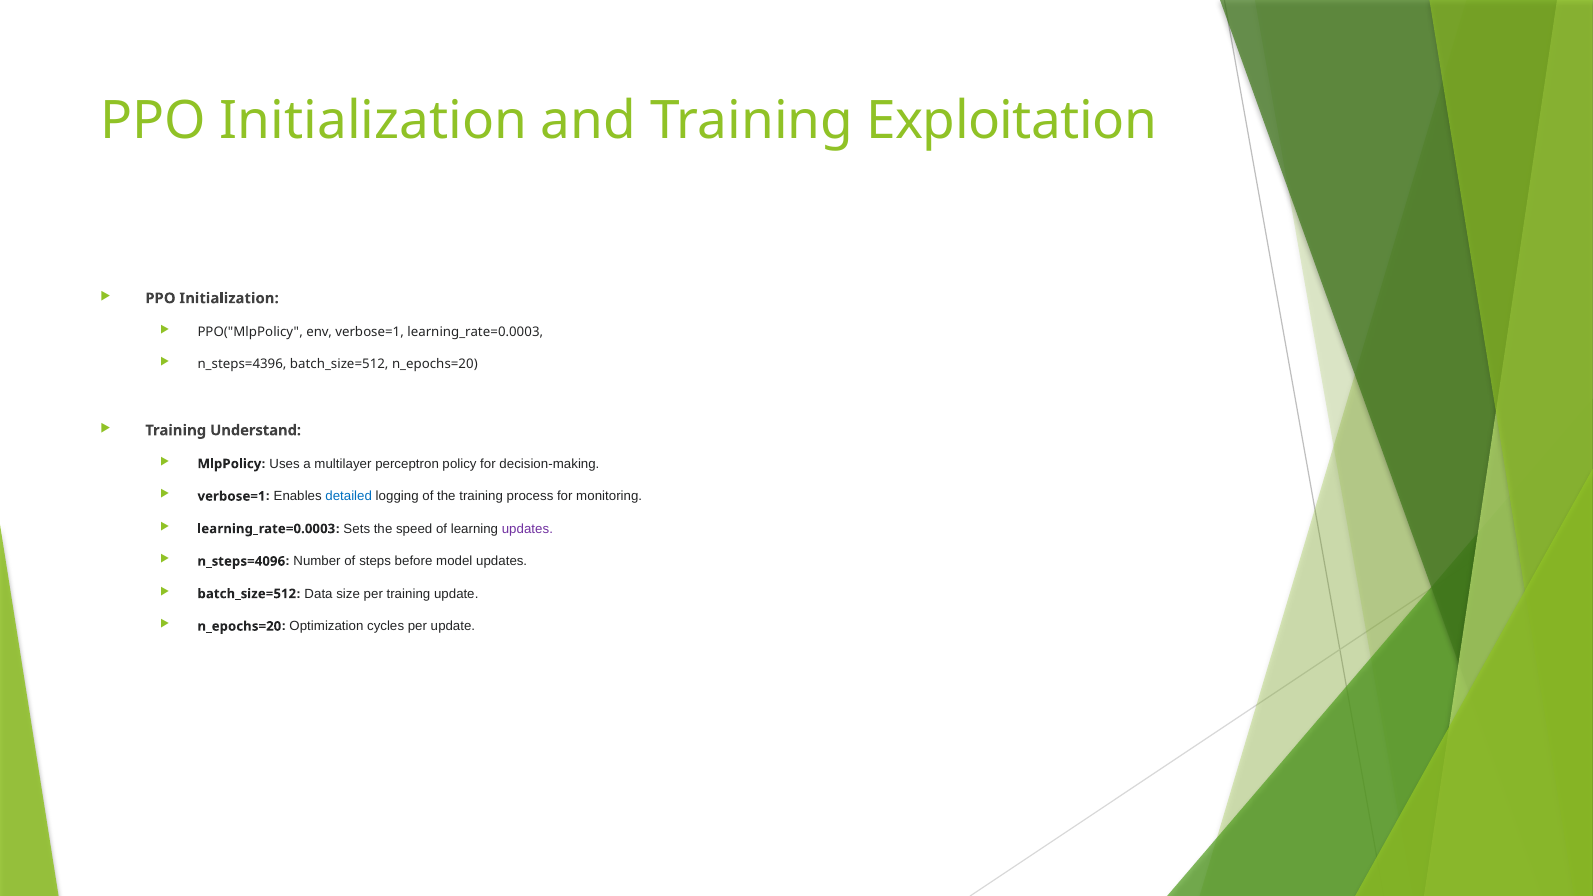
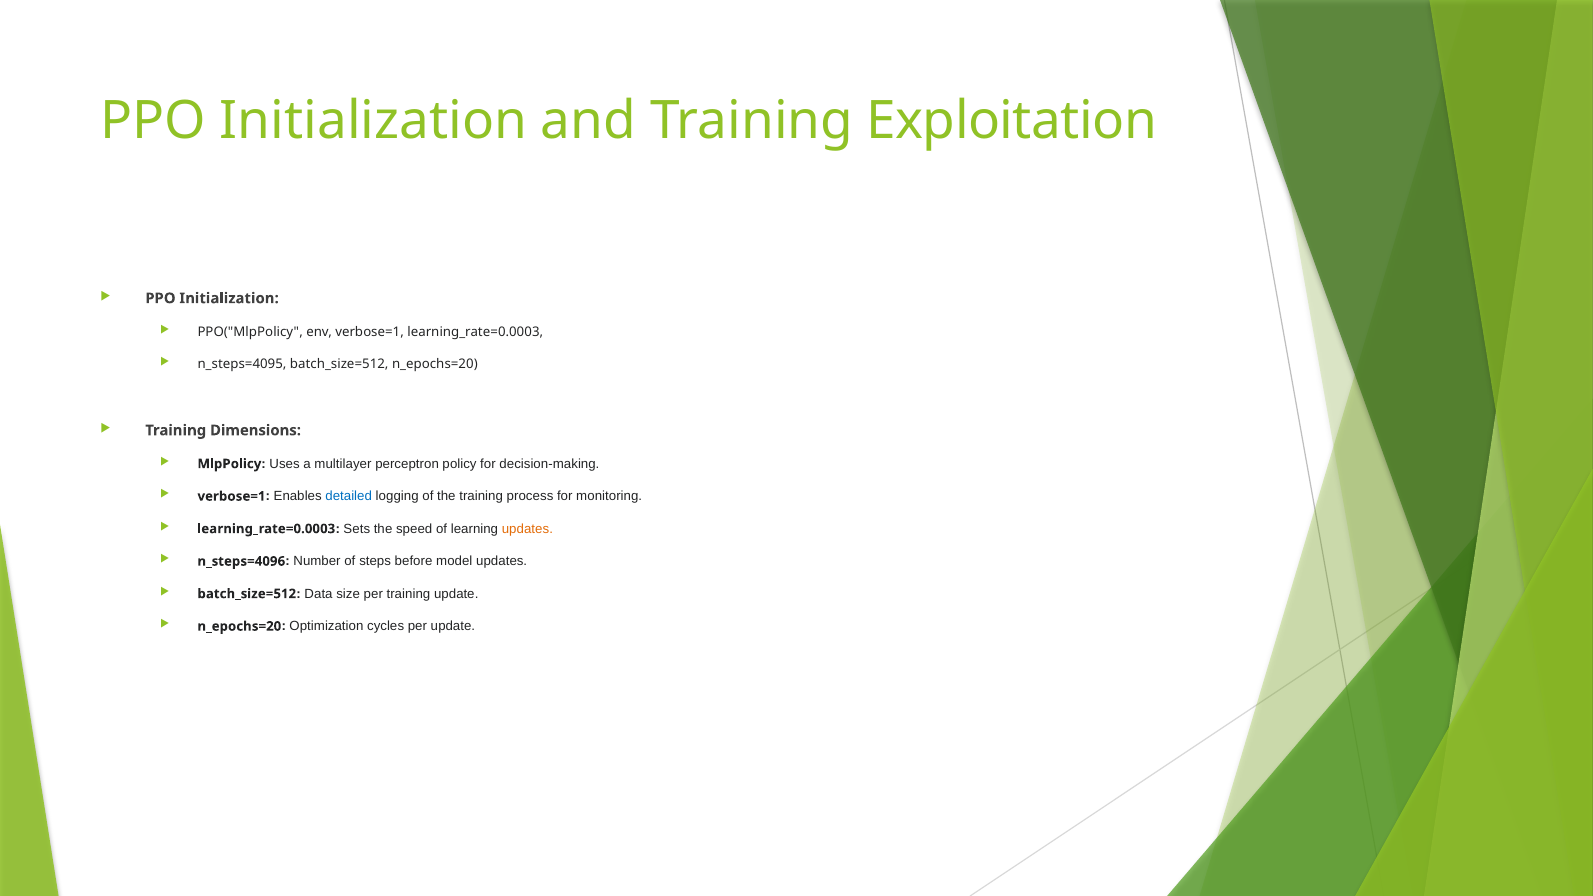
n_steps=4396: n_steps=4396 -> n_steps=4095
Understand: Understand -> Dimensions
updates at (527, 529) colour: purple -> orange
